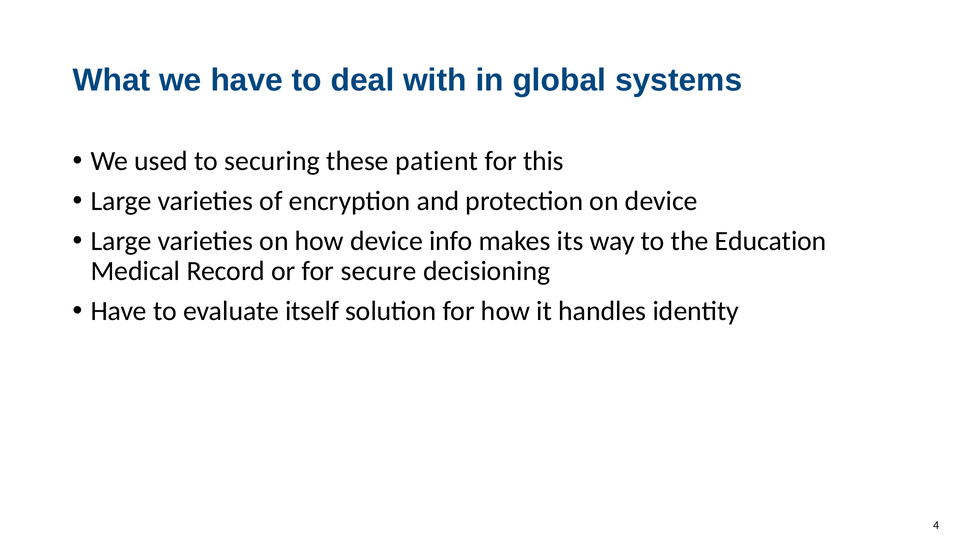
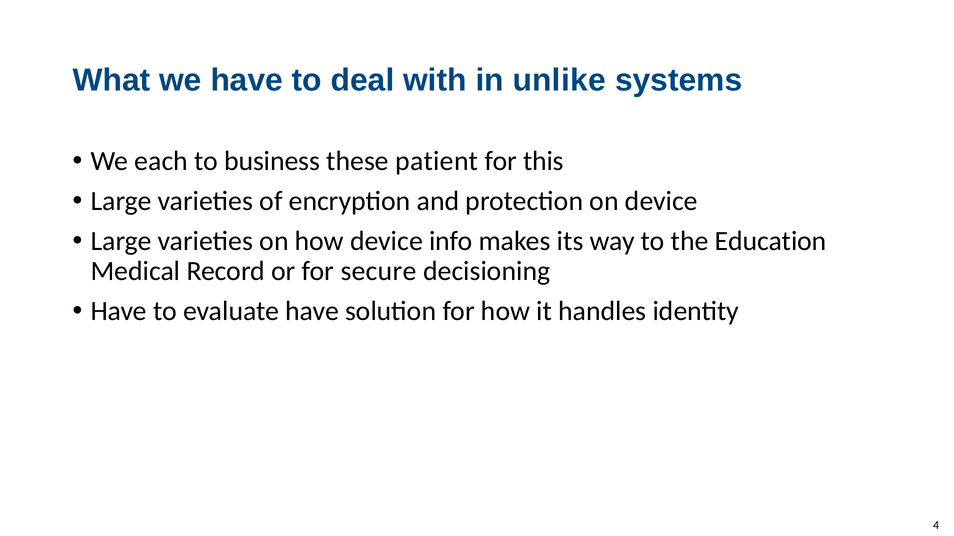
global: global -> unlike
used: used -> each
securing: securing -> business
evaluate itself: itself -> have
